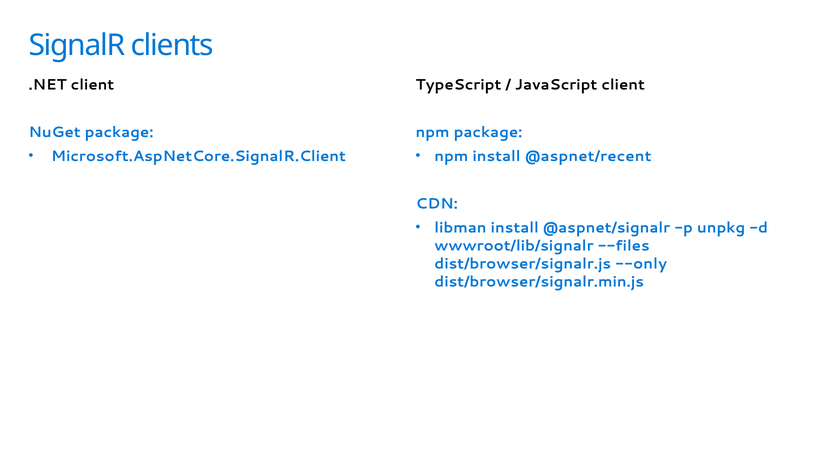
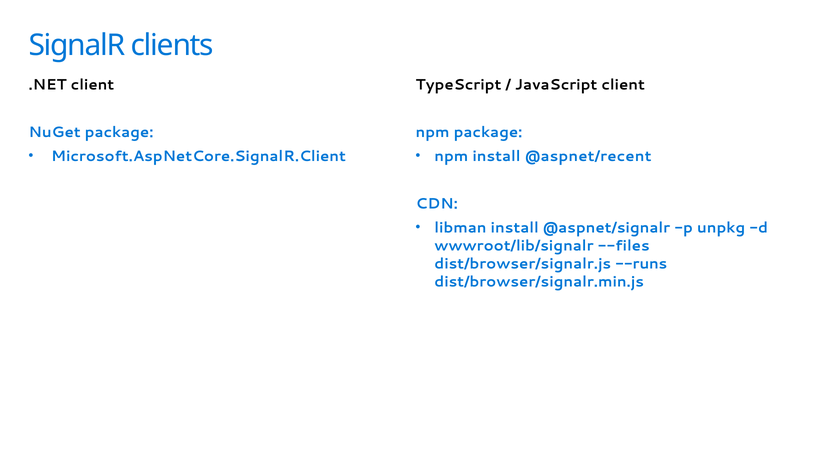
--only: --only -> --runs
